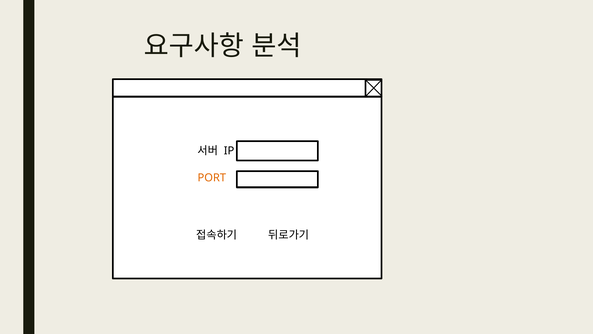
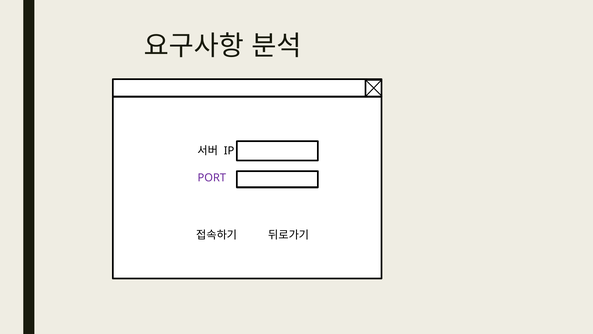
PORT colour: orange -> purple
